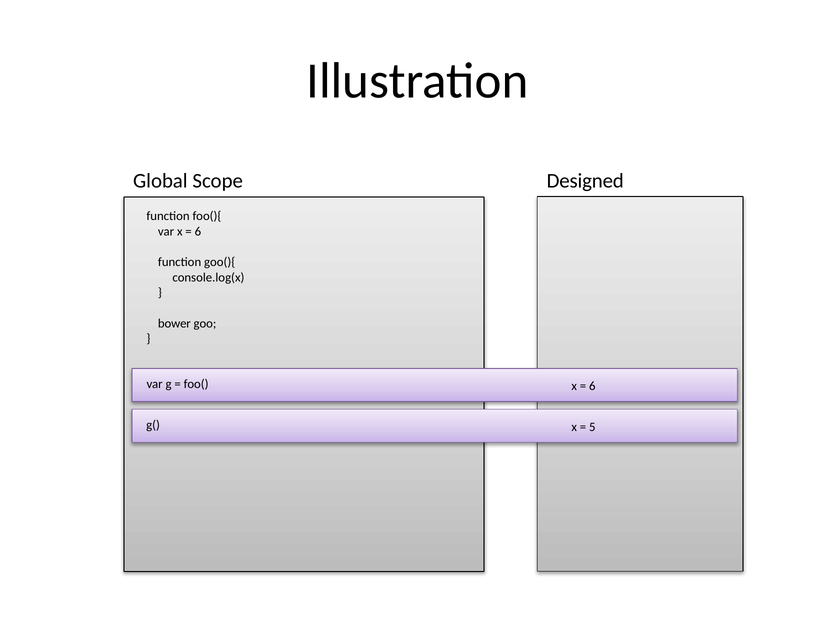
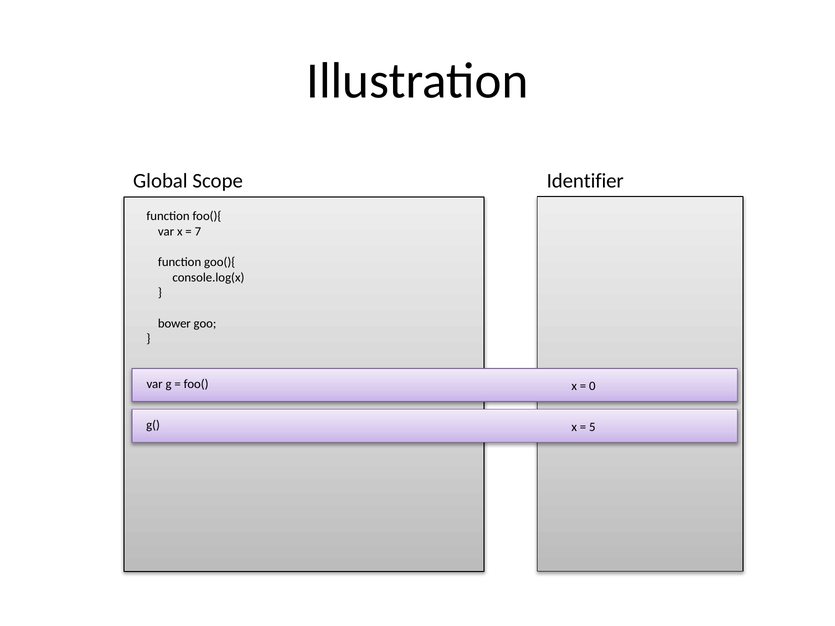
Designed: Designed -> Identifier
6 at (198, 232): 6 -> 7
6 at (592, 386): 6 -> 0
